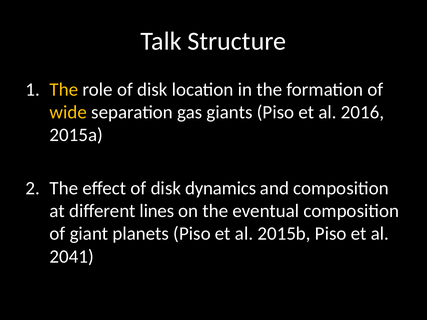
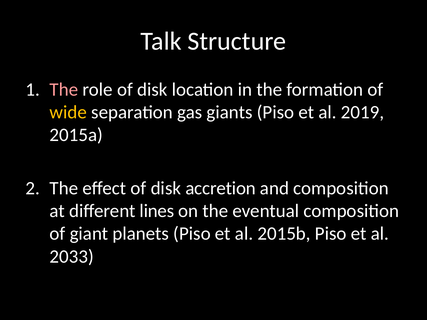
The at (64, 90) colour: yellow -> pink
2016: 2016 -> 2019
dynamics: dynamics -> accretion
2041: 2041 -> 2033
